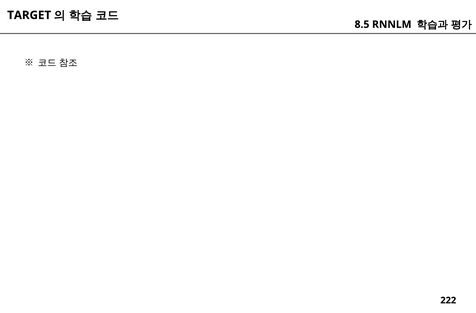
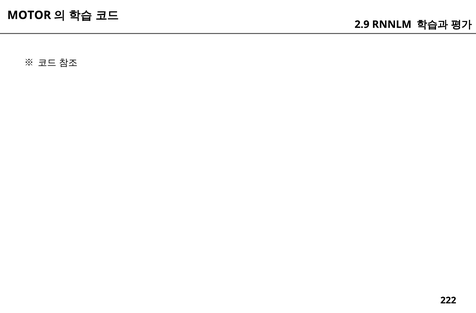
TARGET: TARGET -> MOTOR
8.5: 8.5 -> 2.9
